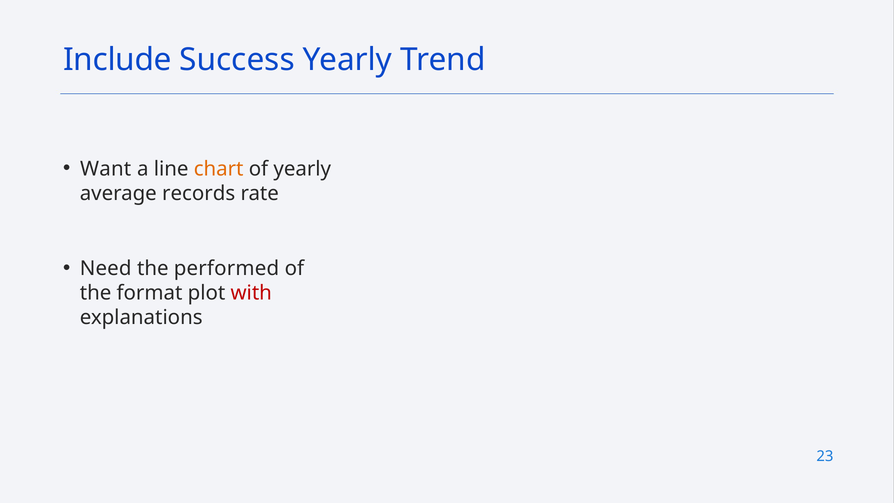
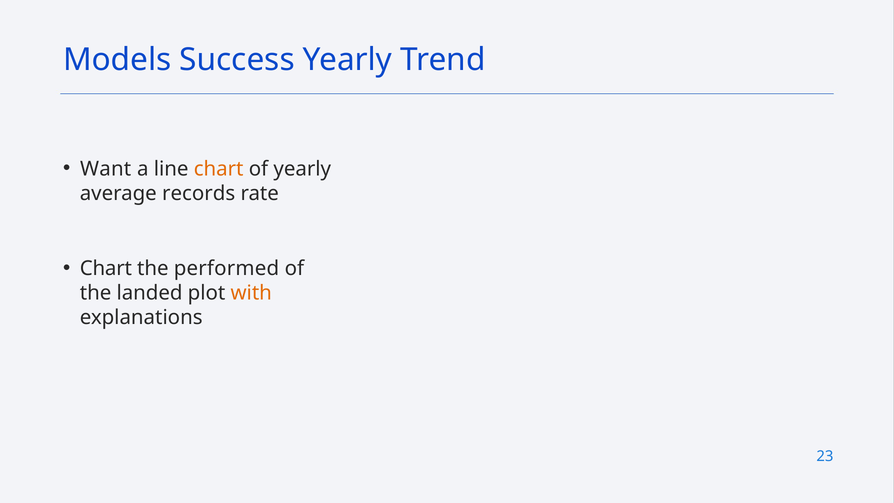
Include: Include -> Models
Need at (106, 268): Need -> Chart
format: format -> landed
with colour: red -> orange
